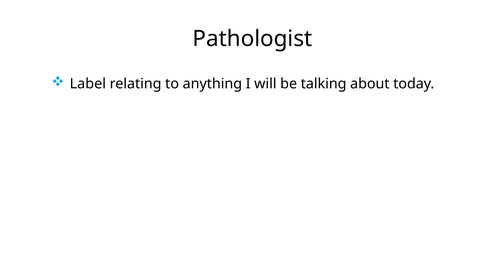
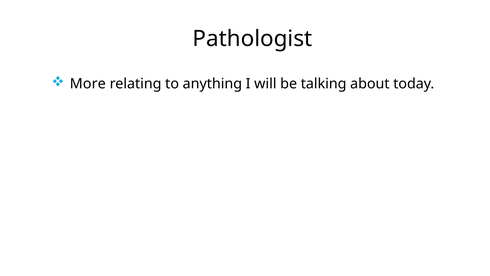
Label: Label -> More
